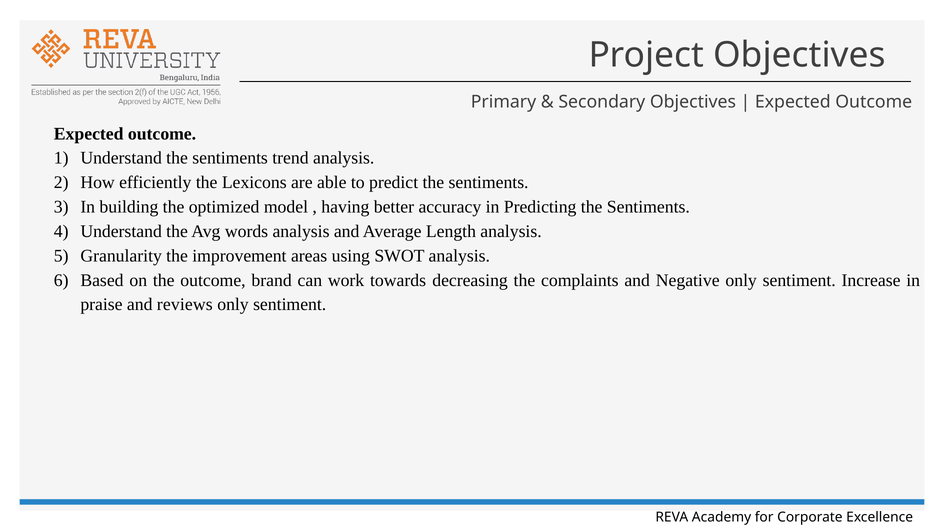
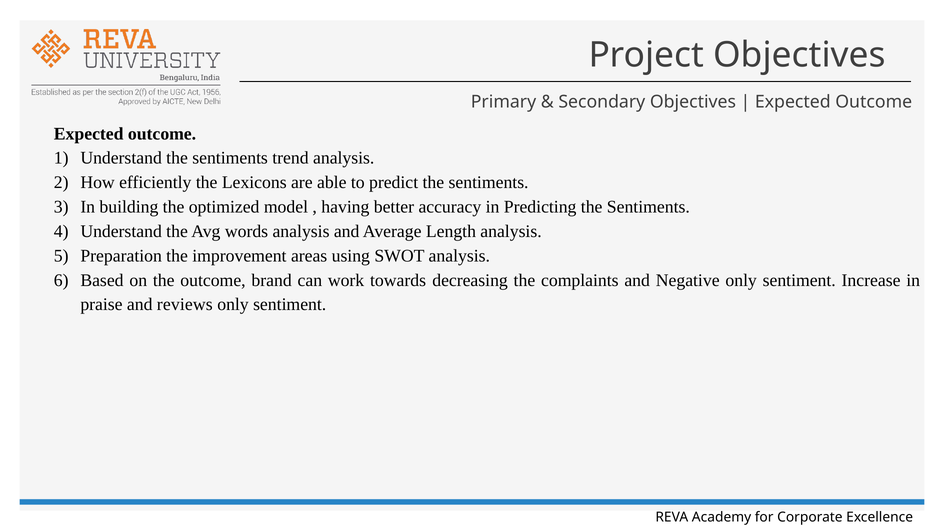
Granularity: Granularity -> Preparation
